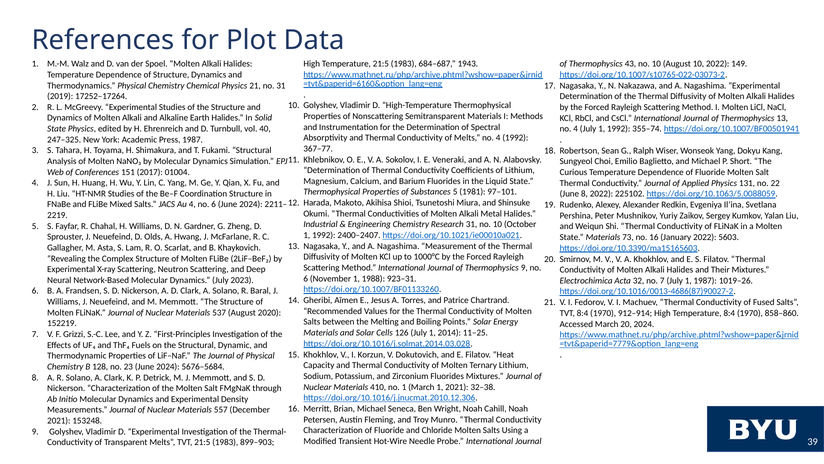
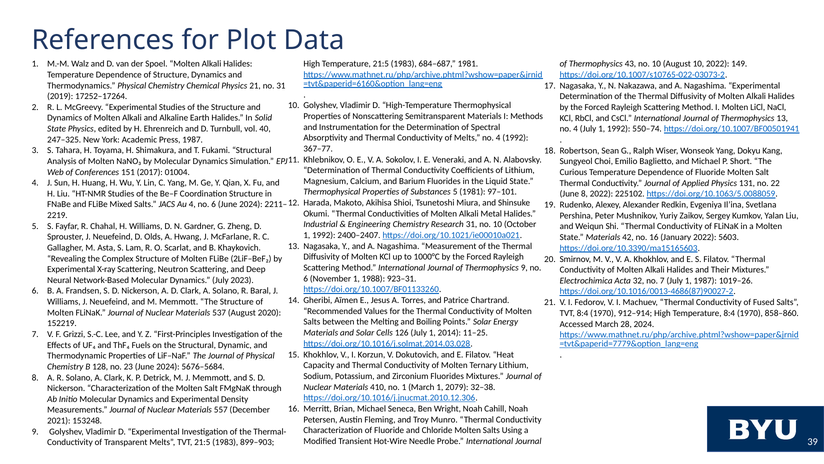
684–687 1943: 1943 -> 1981
355–74: 355–74 -> 550–74
73: 73 -> 42
March 20: 20 -> 28
1 2021: 2021 -> 2079
